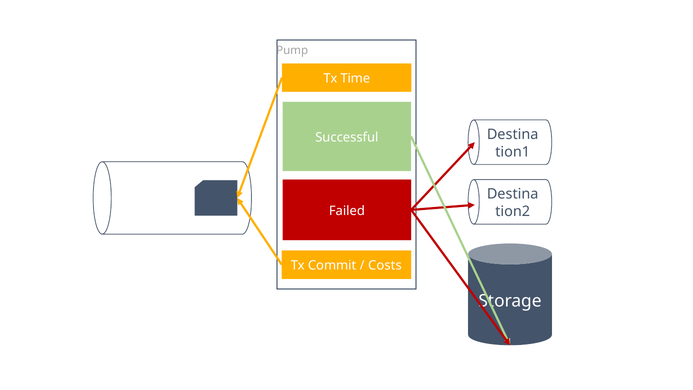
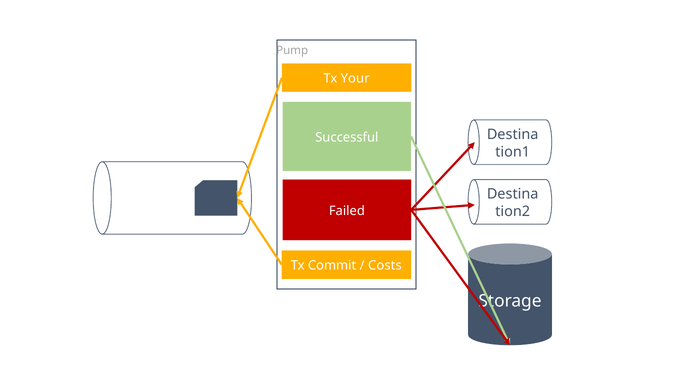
Time: Time -> Your
